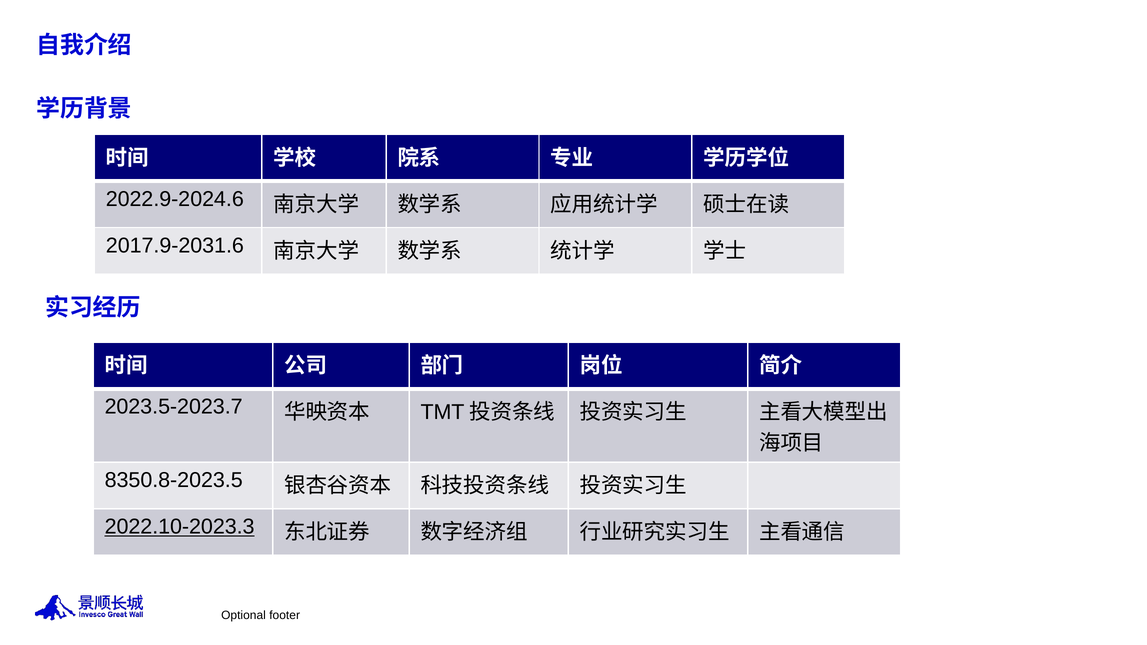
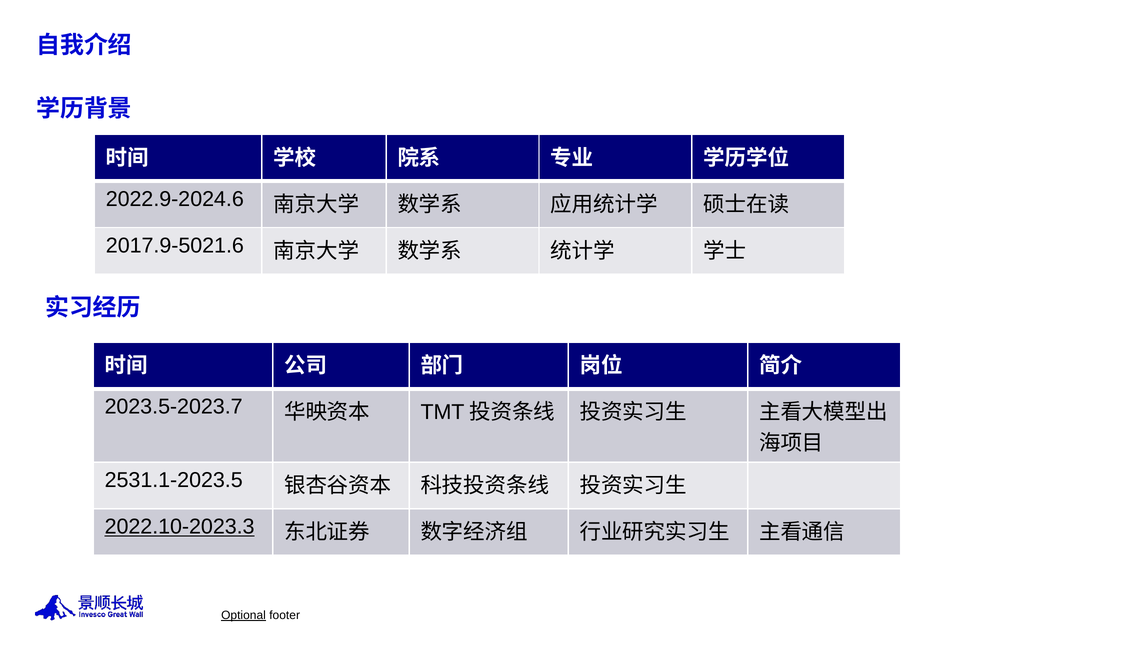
2017.9-2031.6: 2017.9-2031.6 -> 2017.9-5021.6
8350.8-2023.5: 8350.8-2023.5 -> 2531.1-2023.5
Optional underline: none -> present
